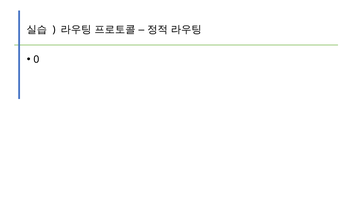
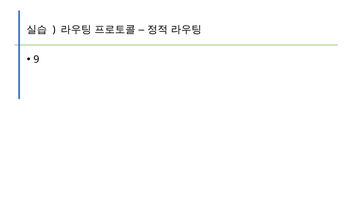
0: 0 -> 9
